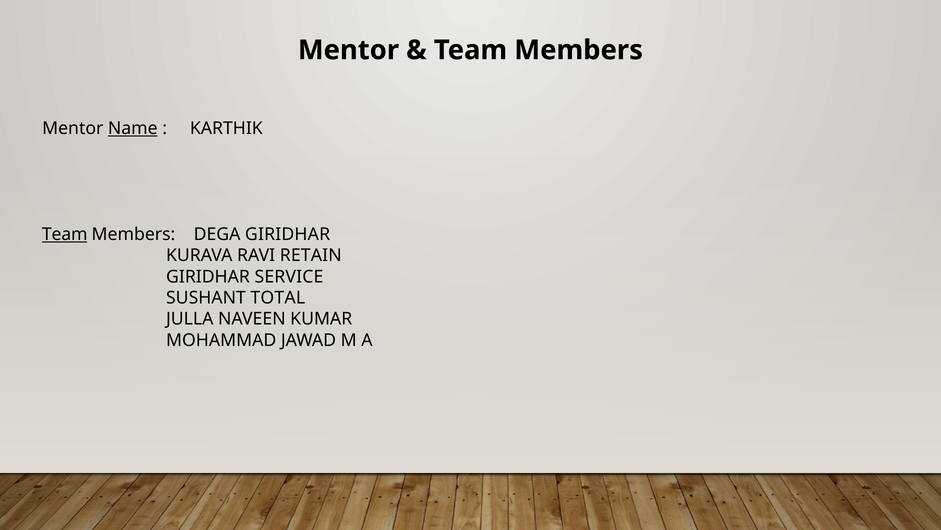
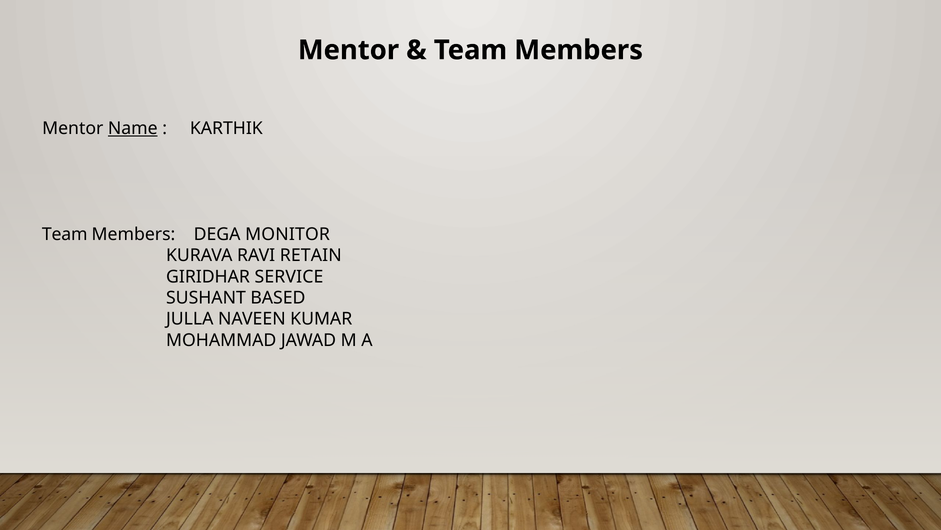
Team at (65, 234) underline: present -> none
DEGA GIRIDHAR: GIRIDHAR -> MONITOR
TOTAL: TOTAL -> BASED
